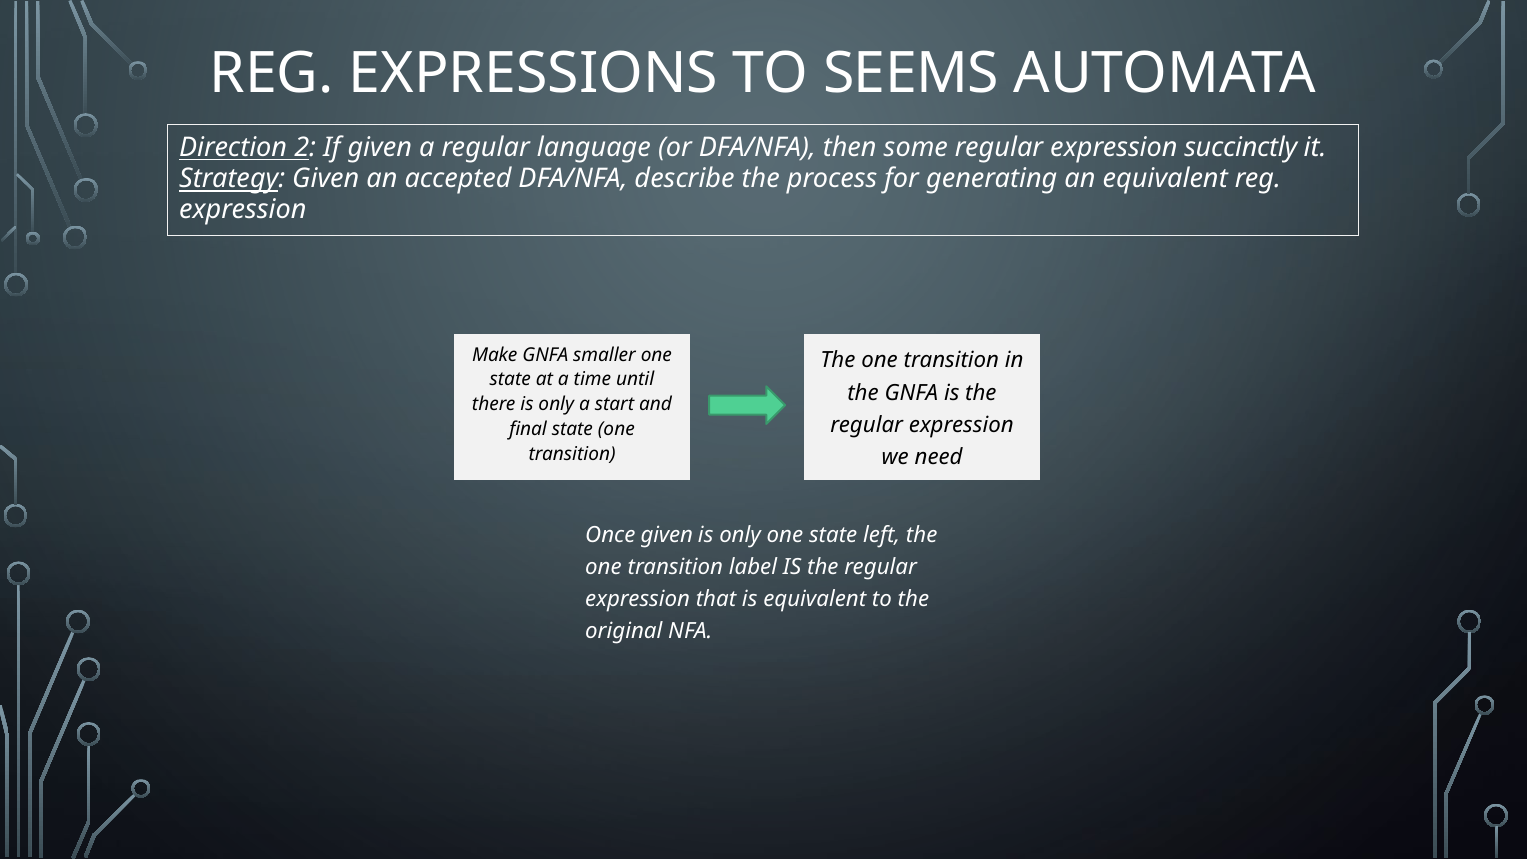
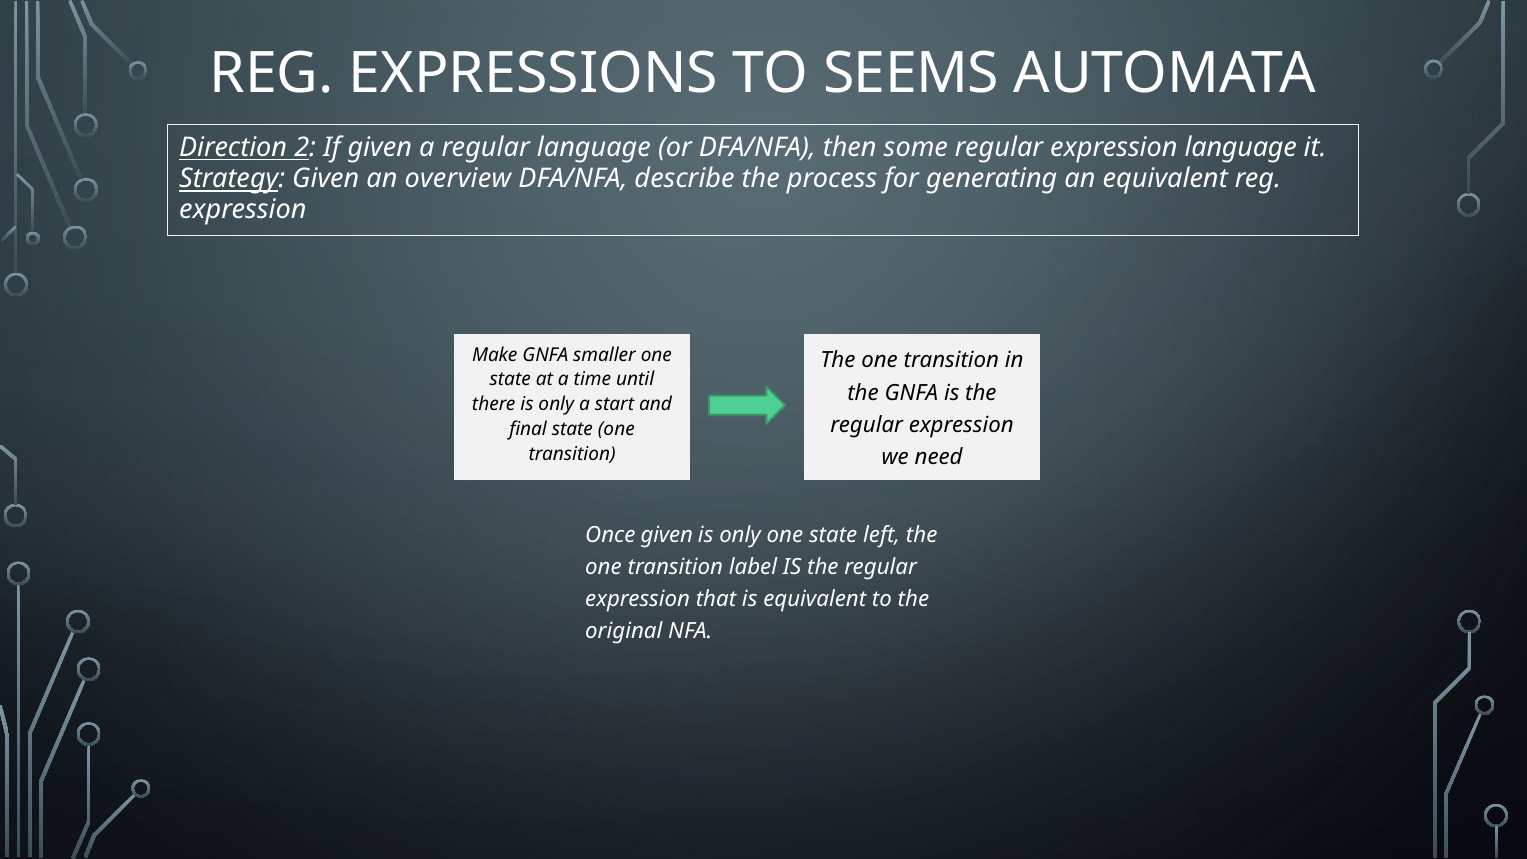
expression succinctly: succinctly -> language
accepted: accepted -> overview
